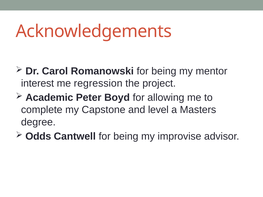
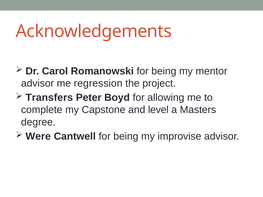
interest at (38, 83): interest -> advisor
Academic: Academic -> Transfers
Odds: Odds -> Were
